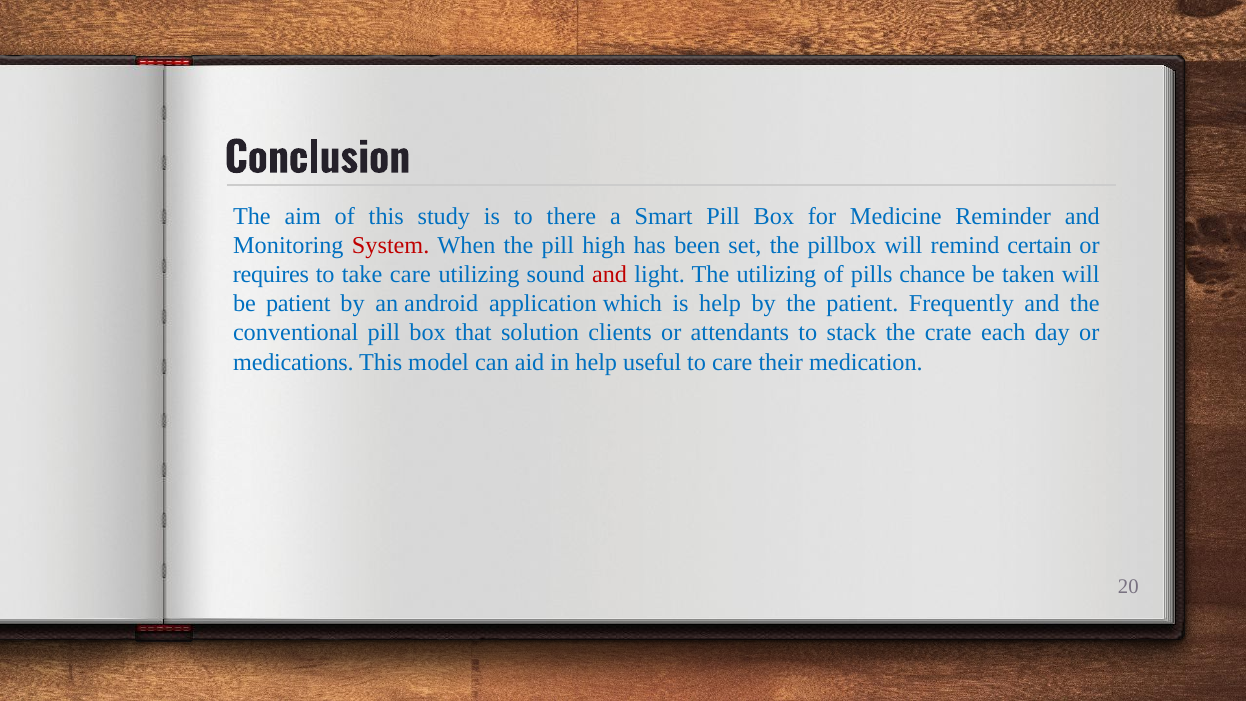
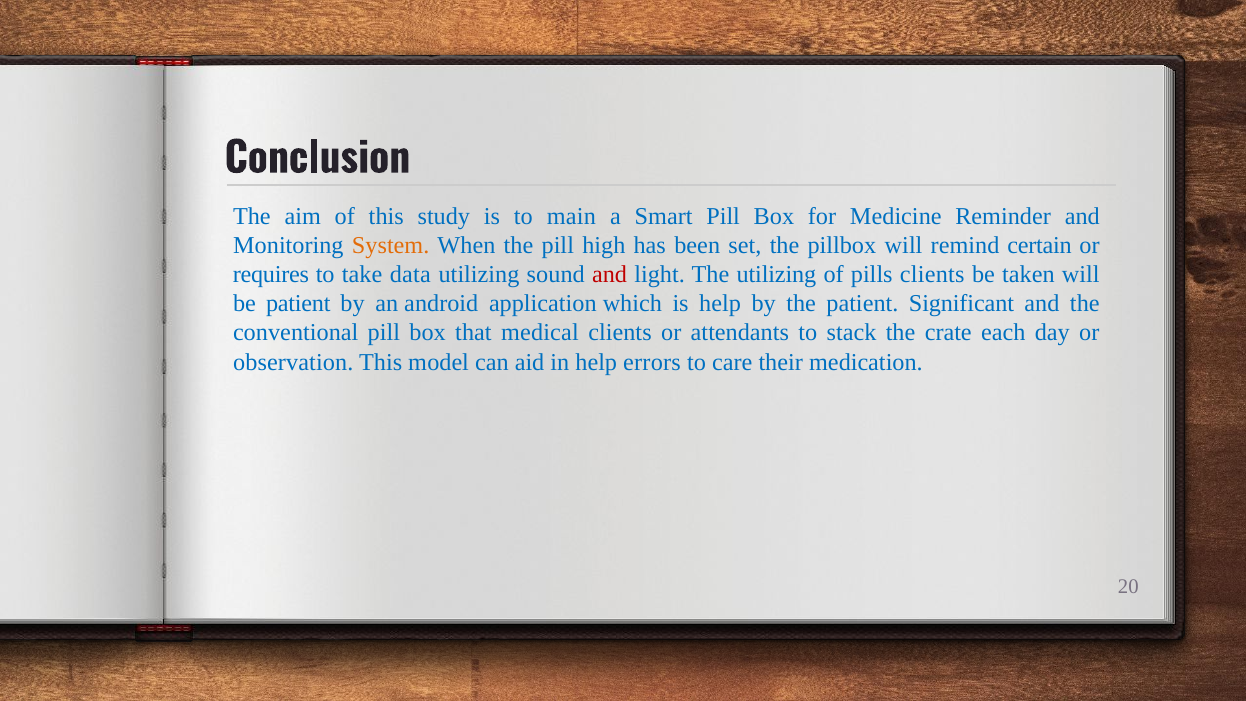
there: there -> main
System colour: red -> orange
take care: care -> data
pills chance: chance -> clients
Frequently: Frequently -> Significant
solution: solution -> medical
medications: medications -> observation
useful: useful -> errors
